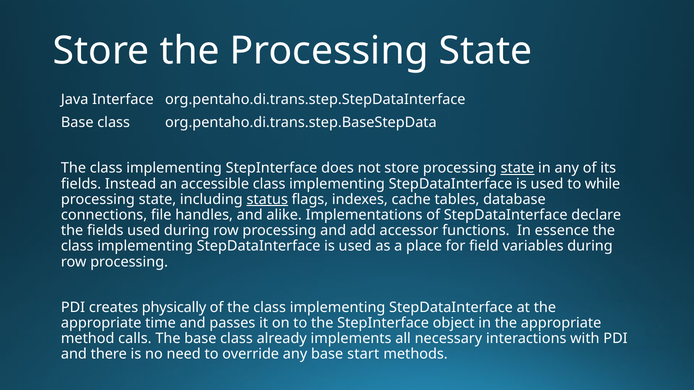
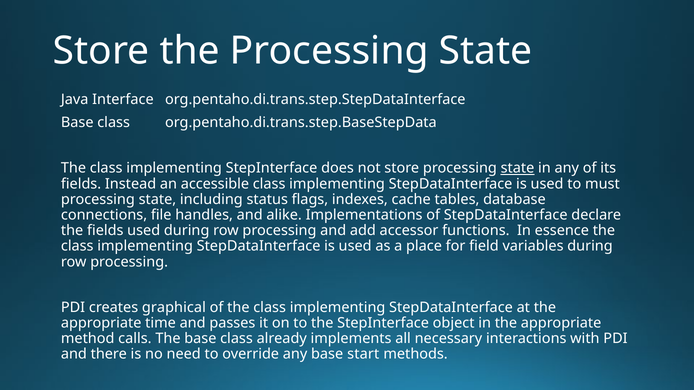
while: while -> must
status underline: present -> none
physically: physically -> graphical
